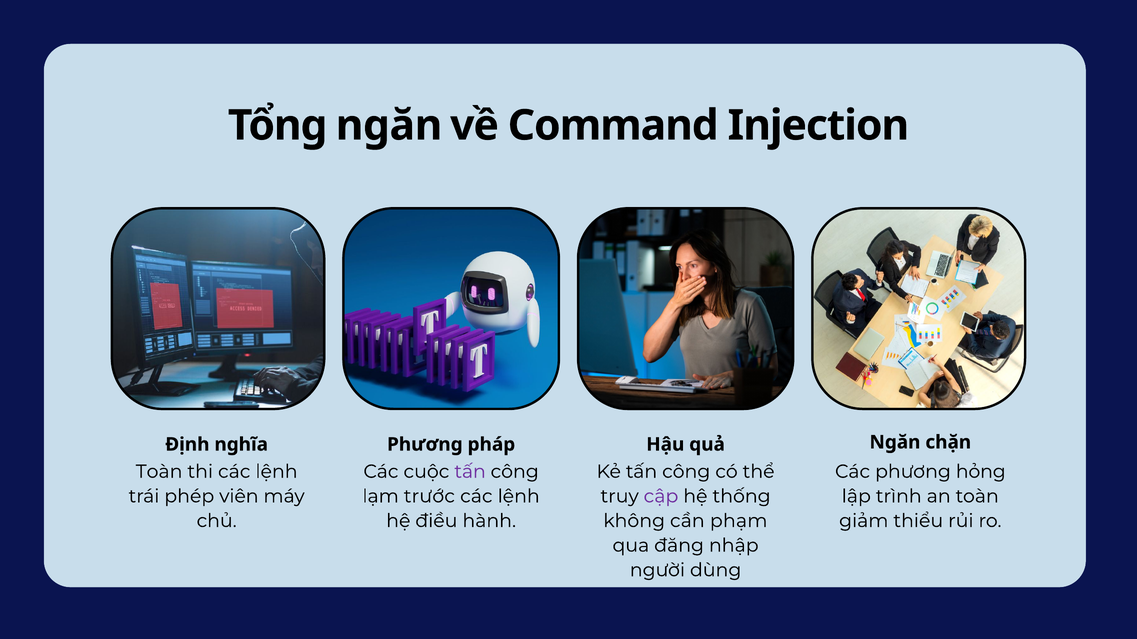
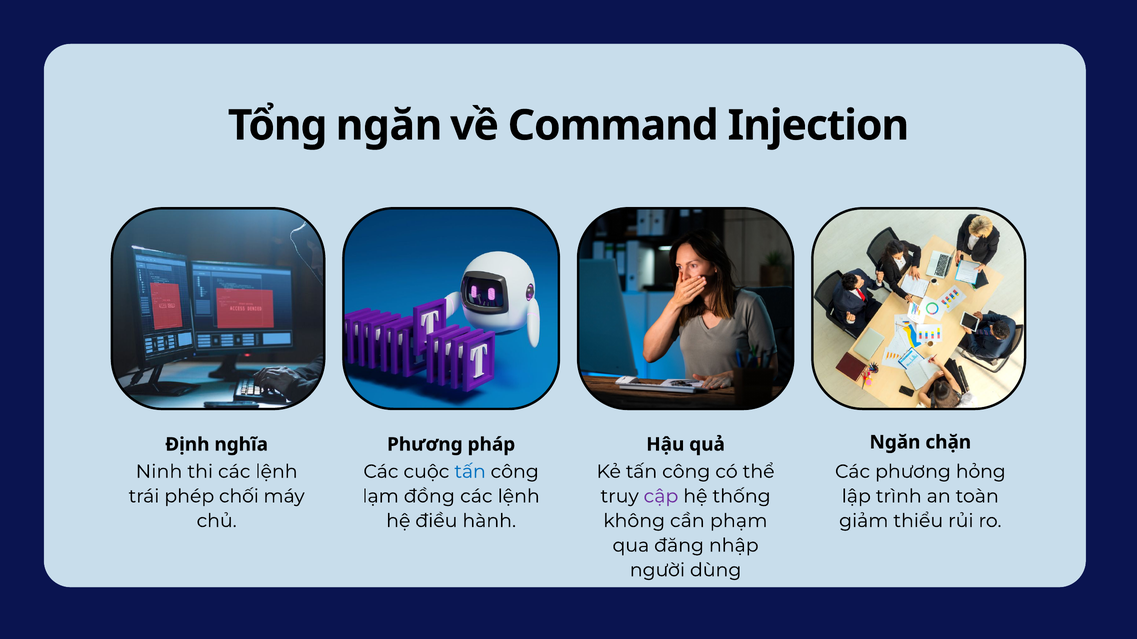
Toàn at (159, 472): Toàn -> Ninh
tấn at (470, 472) colour: purple -> blue
viên: viên -> chối
trước: trước -> đồng
